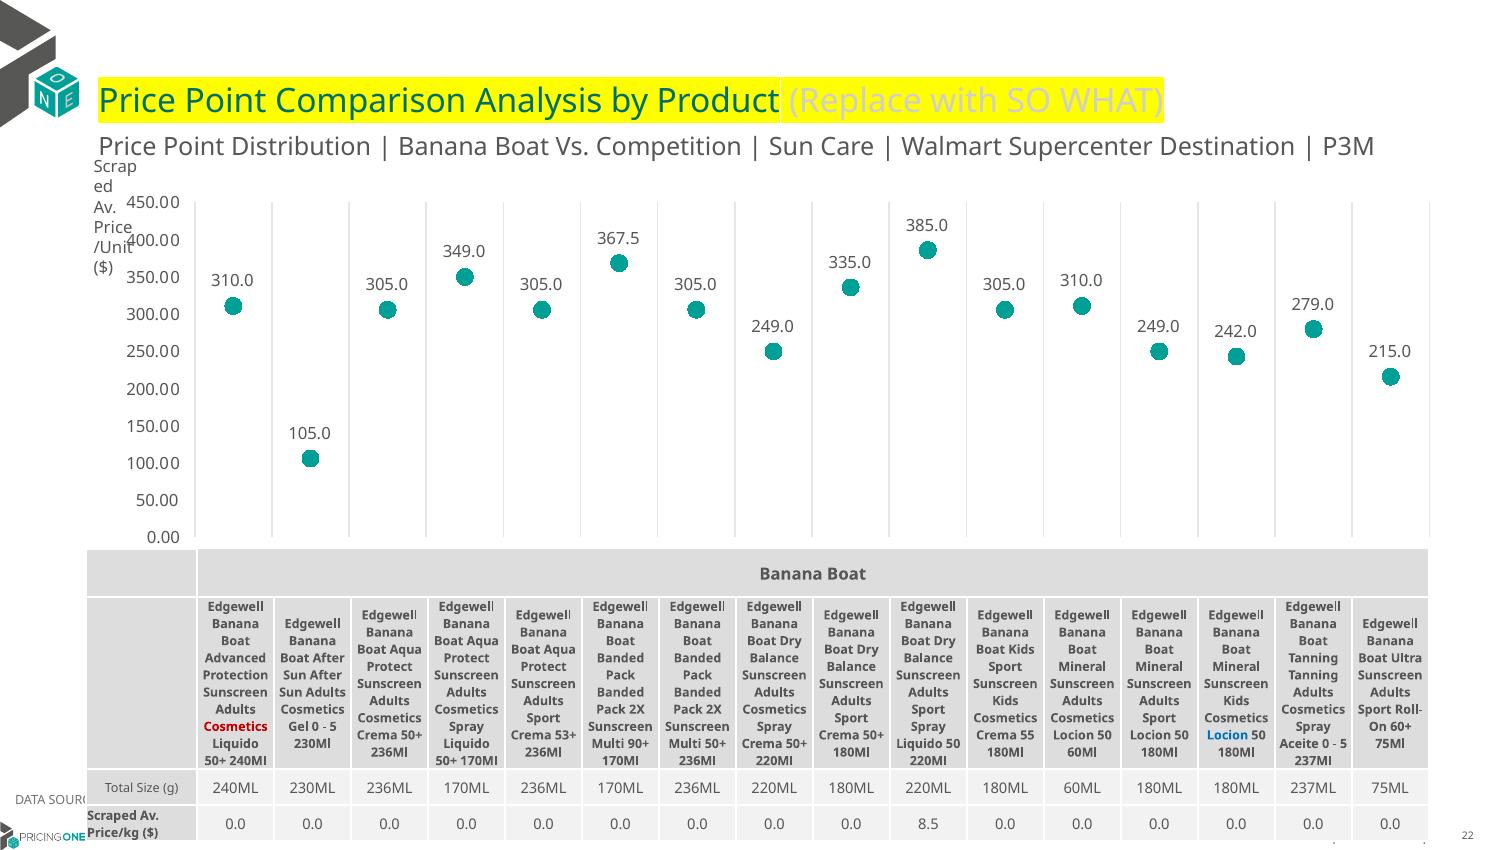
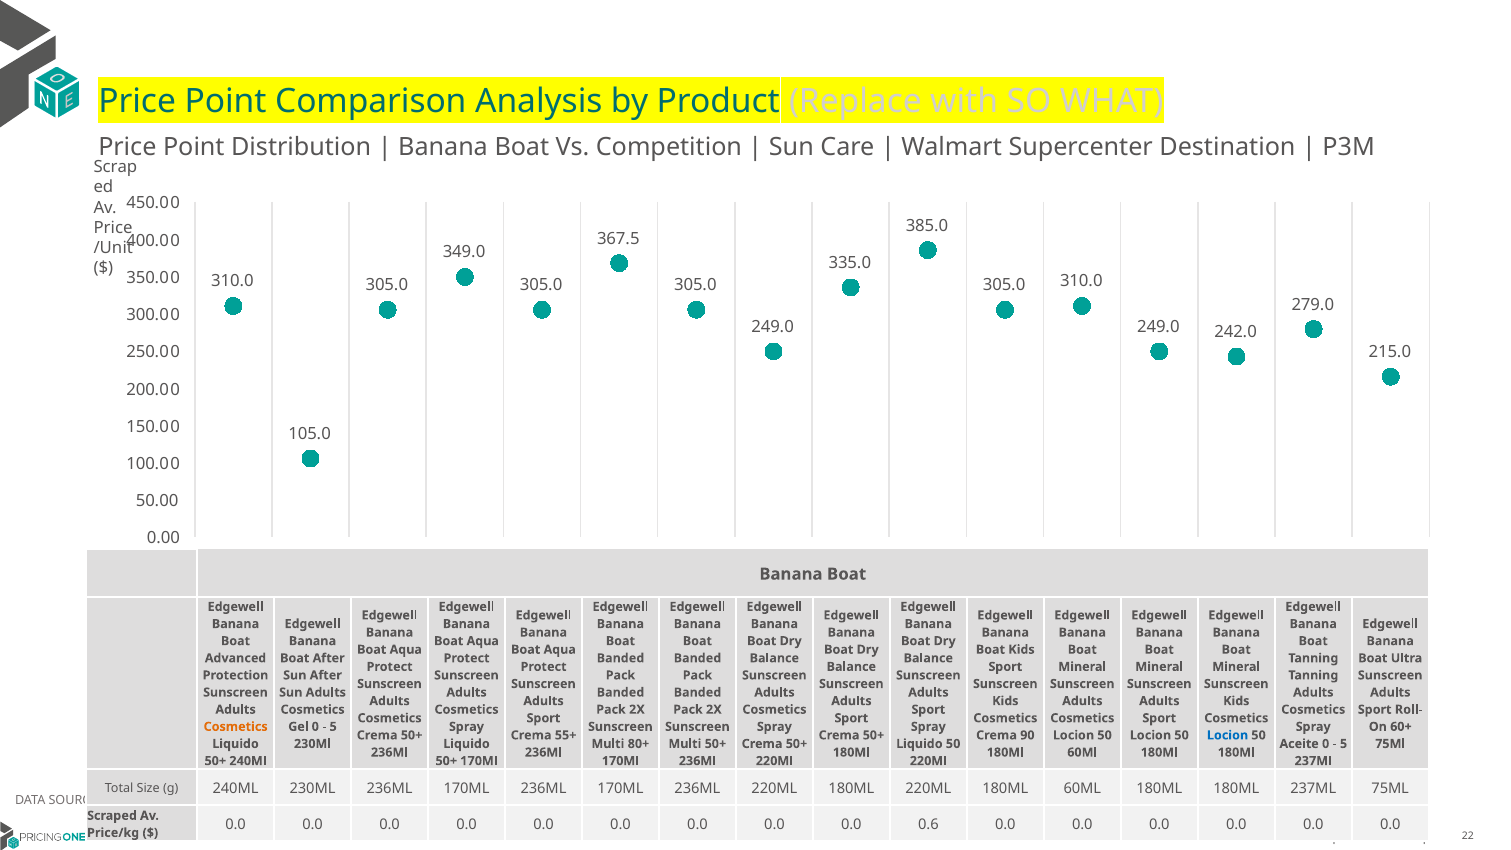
Cosmetics at (236, 727) colour: red -> orange
53+: 53+ -> 55+
55: 55 -> 90
90+: 90+ -> 80+
8.5: 8.5 -> 0.6
